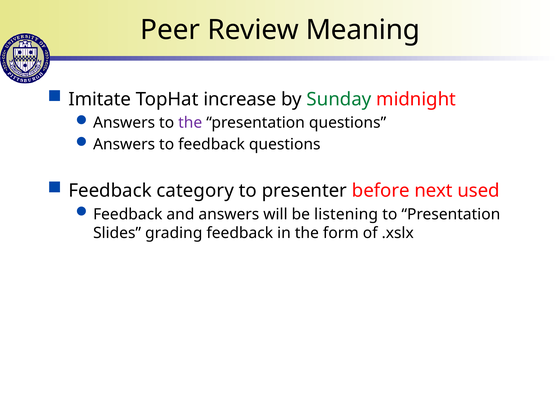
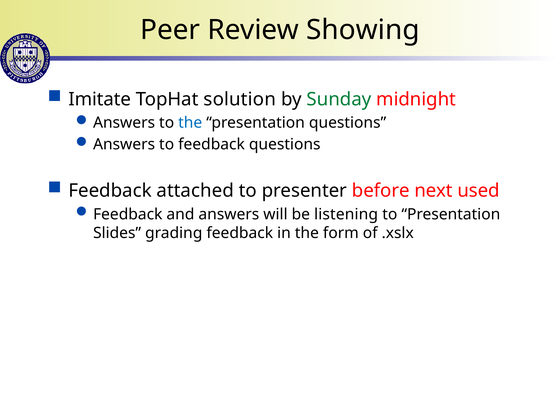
Meaning: Meaning -> Showing
increase: increase -> solution
the at (190, 123) colour: purple -> blue
category: category -> attached
